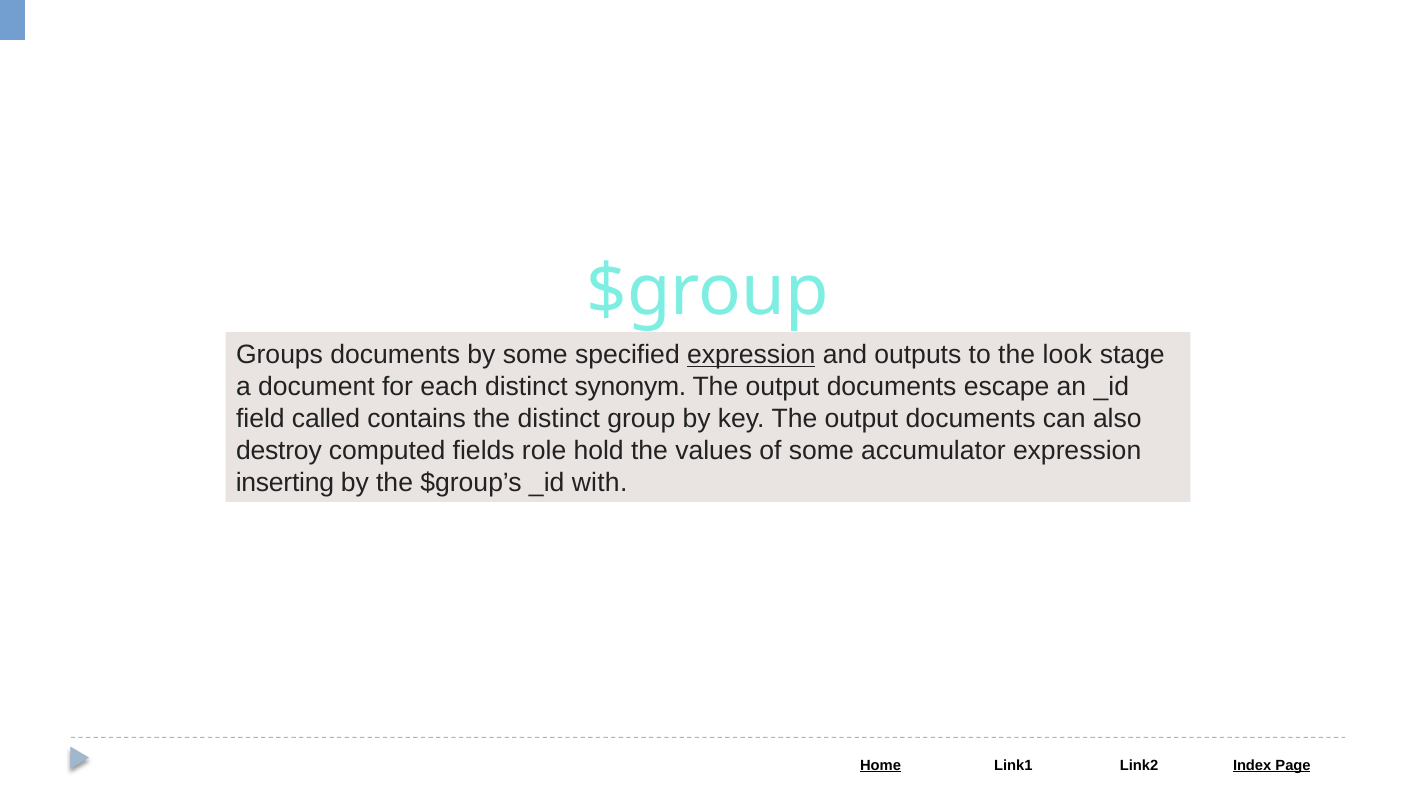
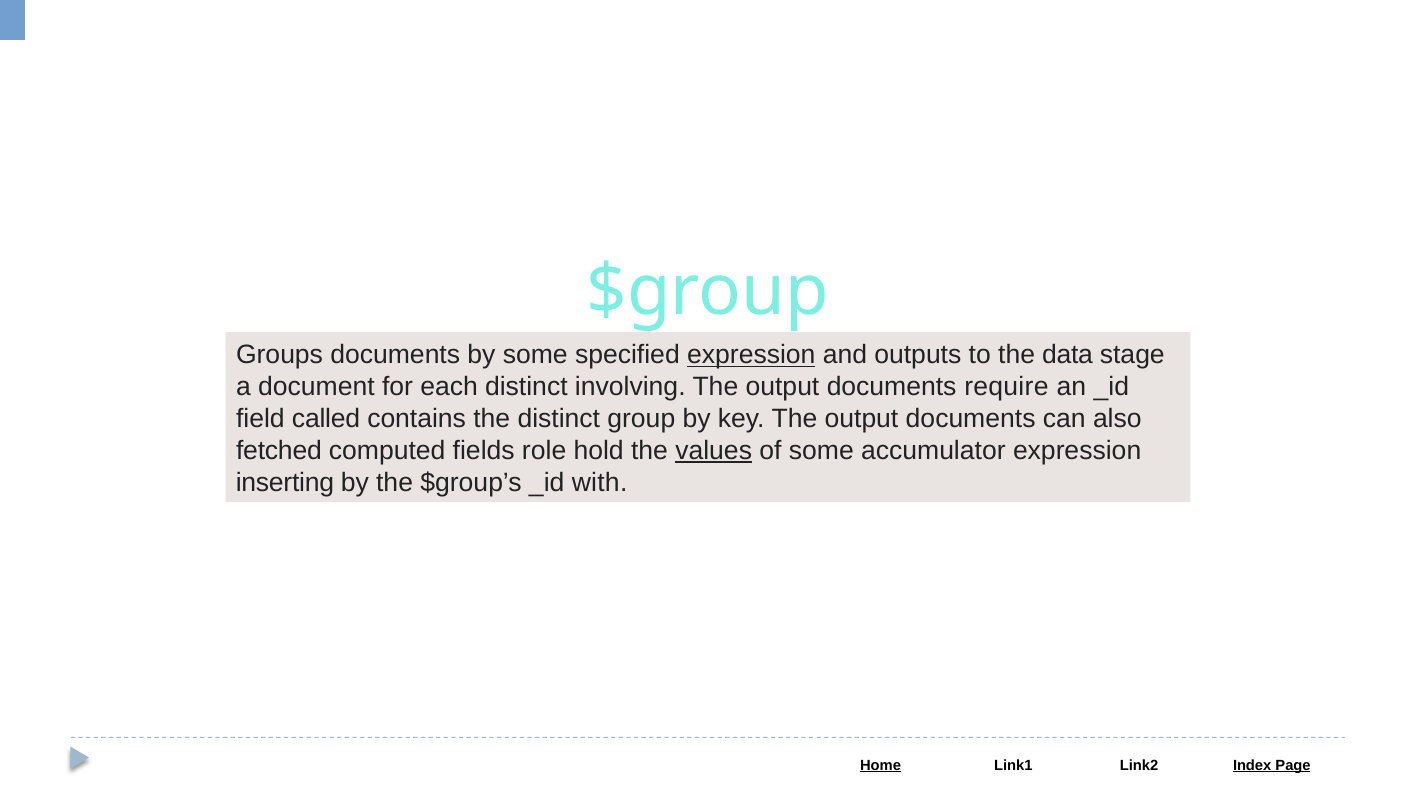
look: look -> data
synonym: synonym -> involving
escape: escape -> require
destroy: destroy -> fetched
values underline: none -> present
